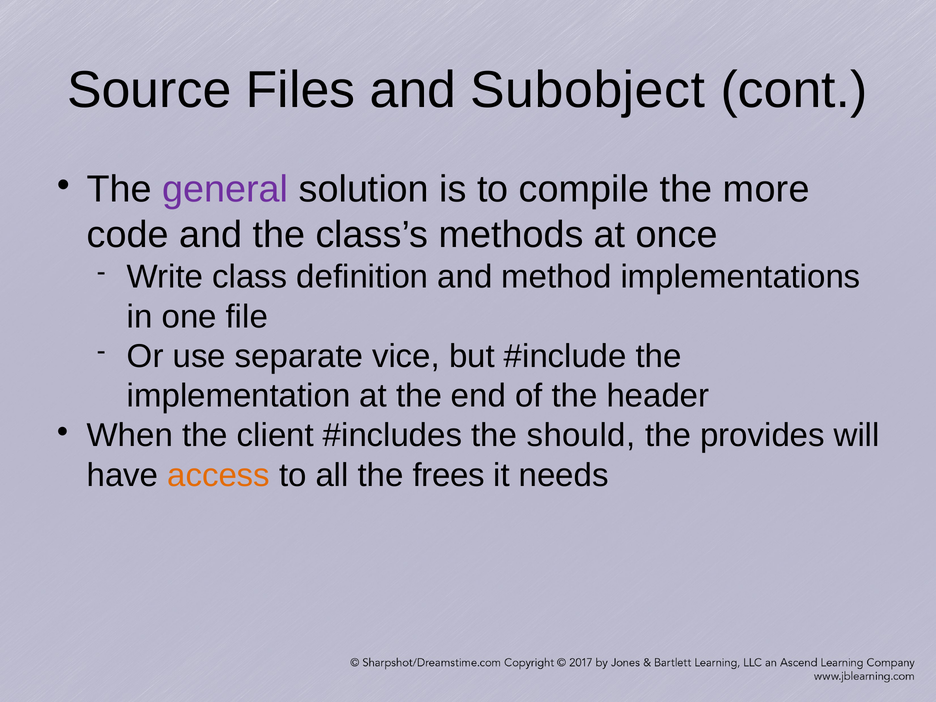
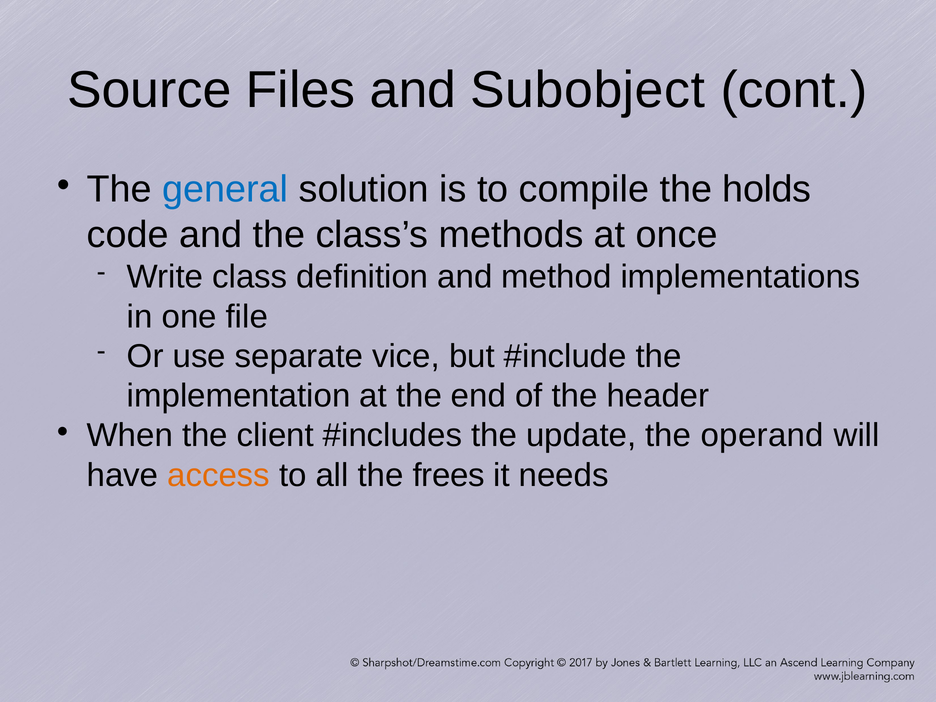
general colour: purple -> blue
more: more -> holds
should: should -> update
provides: provides -> operand
